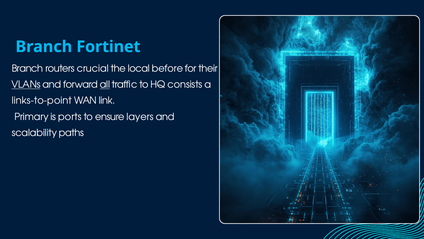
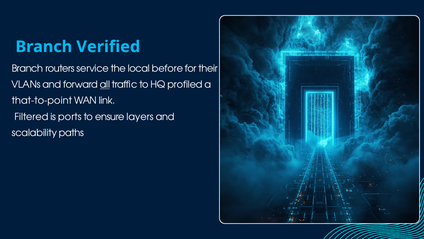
Fortinet: Fortinet -> Verified
crucial: crucial -> service
VLANs underline: present -> none
consists: consists -> profiled
links-to-point: links-to-point -> that-to-point
Primary: Primary -> Filtered
